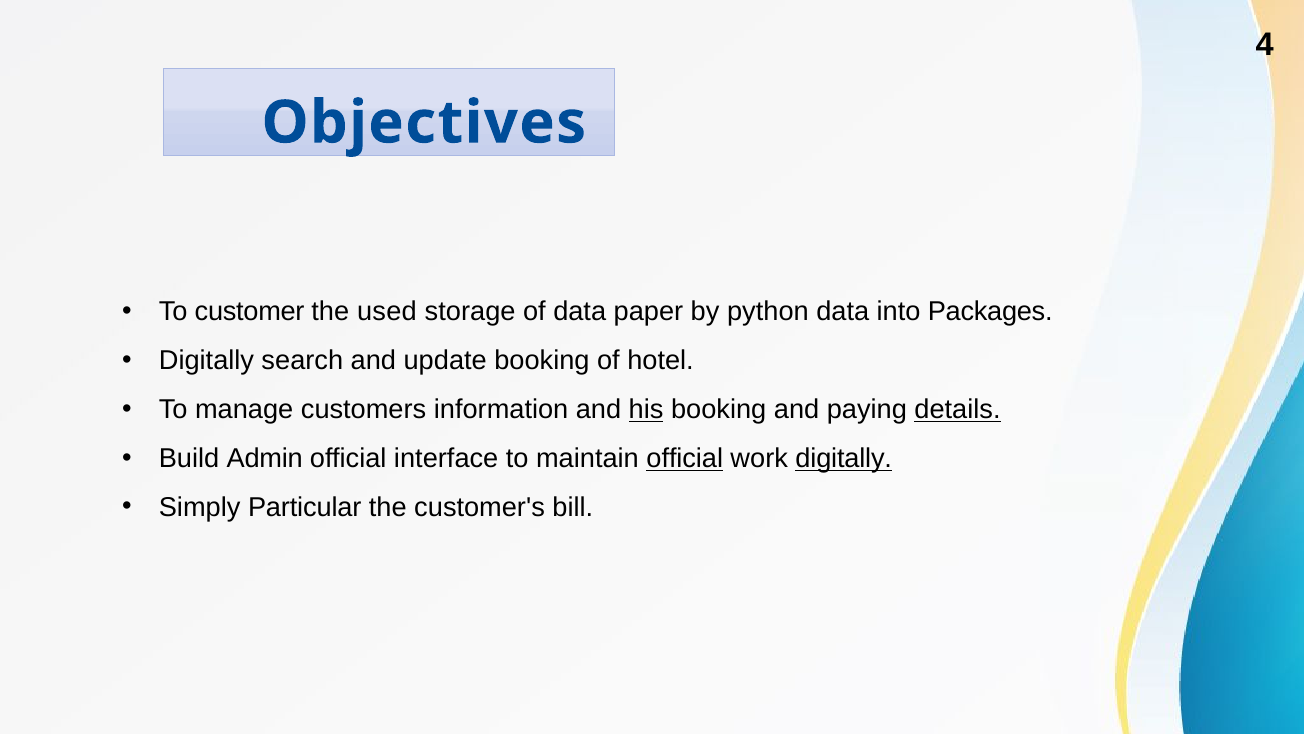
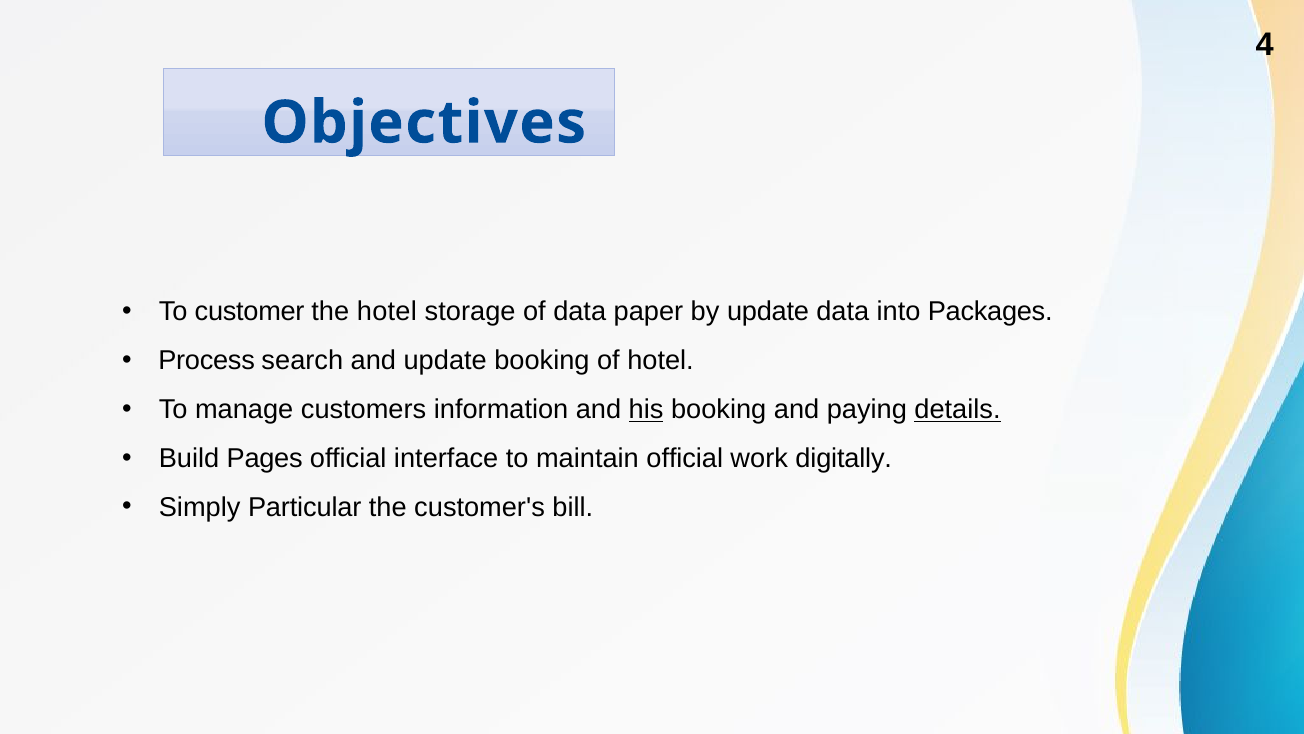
the used: used -> hotel
by python: python -> update
Digitally at (206, 361): Digitally -> Process
Admin: Admin -> Pages
official at (685, 458) underline: present -> none
digitally at (844, 458) underline: present -> none
